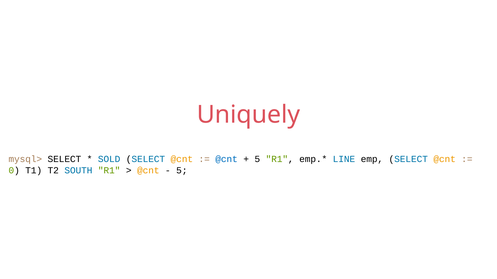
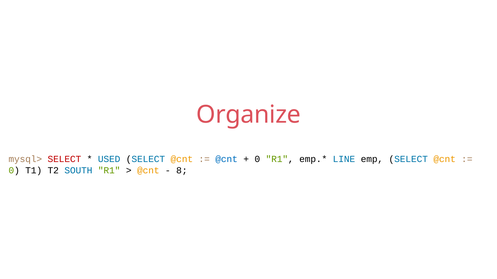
Uniquely: Uniquely -> Organize
SELECT at (64, 160) colour: black -> red
SOLD: SOLD -> USED
5 at (257, 160): 5 -> 0
5 at (182, 171): 5 -> 8
